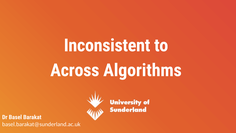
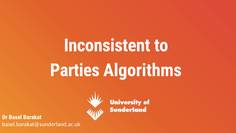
Across: Across -> Parties
